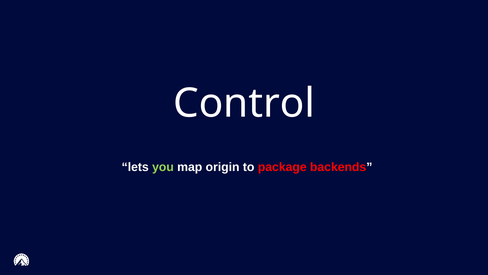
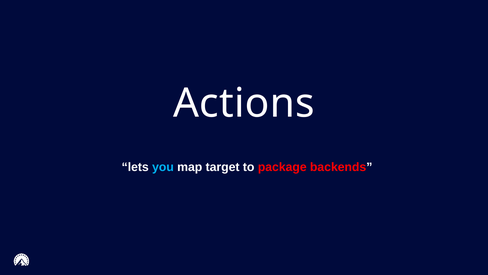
Control: Control -> Actions
you colour: light green -> light blue
origin: origin -> target
